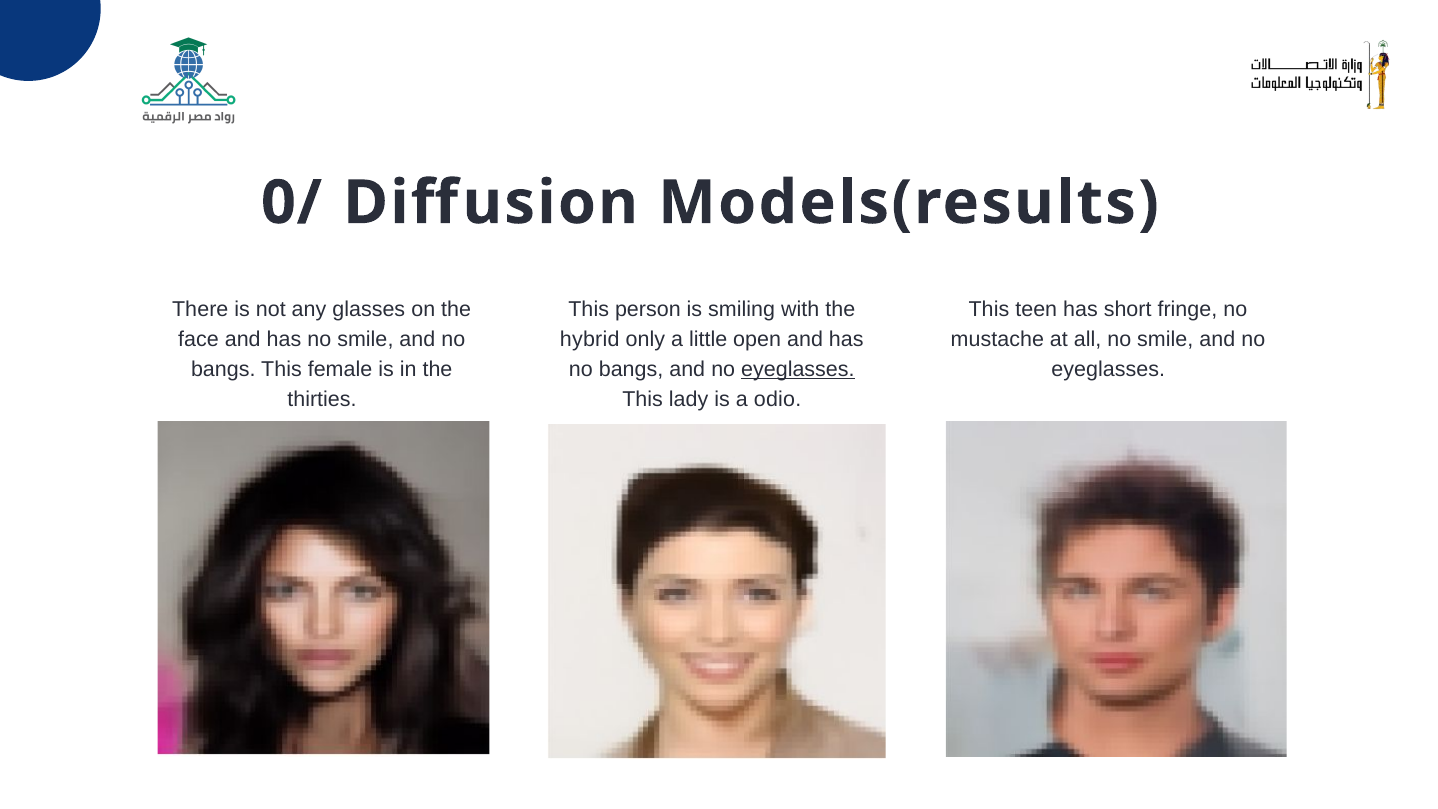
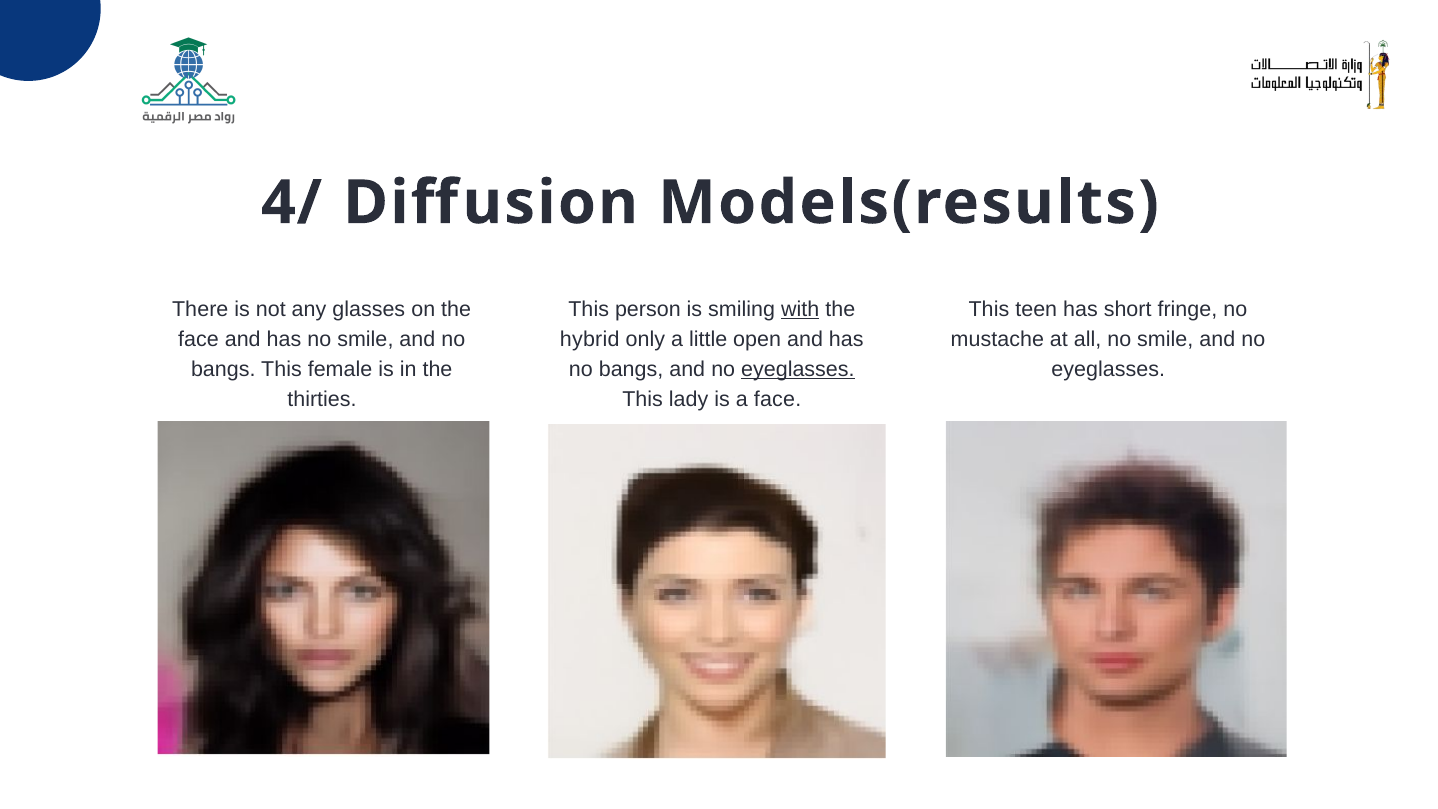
0/: 0/ -> 4/
with underline: none -> present
a odio: odio -> face
